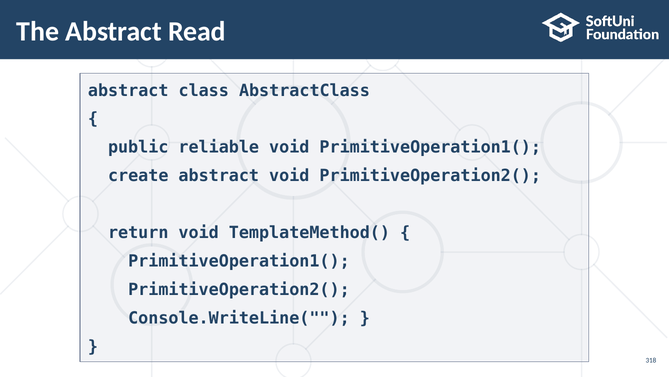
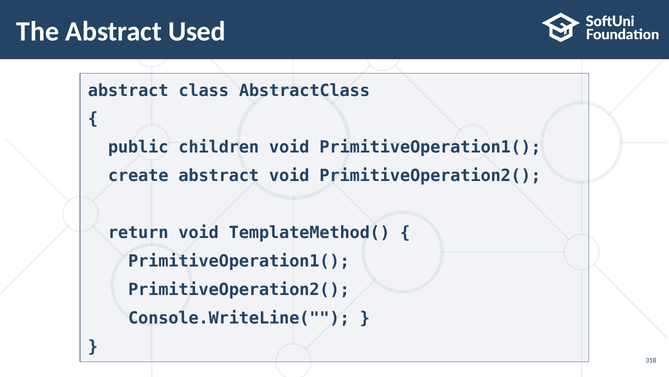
Read: Read -> Used
reliable: reliable -> children
